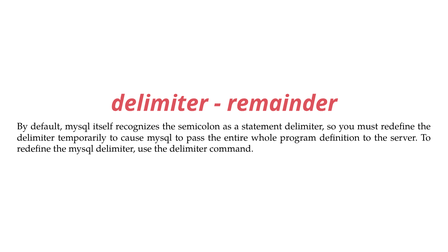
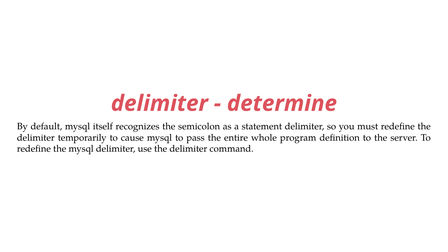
remainder: remainder -> determine
